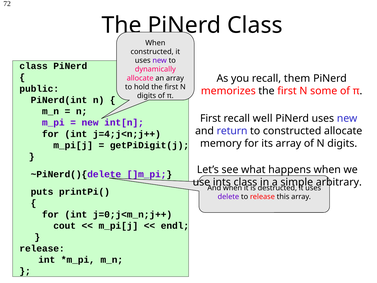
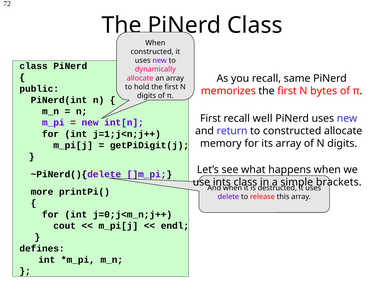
them: them -> same
some: some -> bytes
j=4;j<n;j++: j=4;j<n;j++ -> j=1;j<n;j++
arbitrary: arbitrary -> brackets
puts: puts -> more
release at (42, 248): release -> defines
